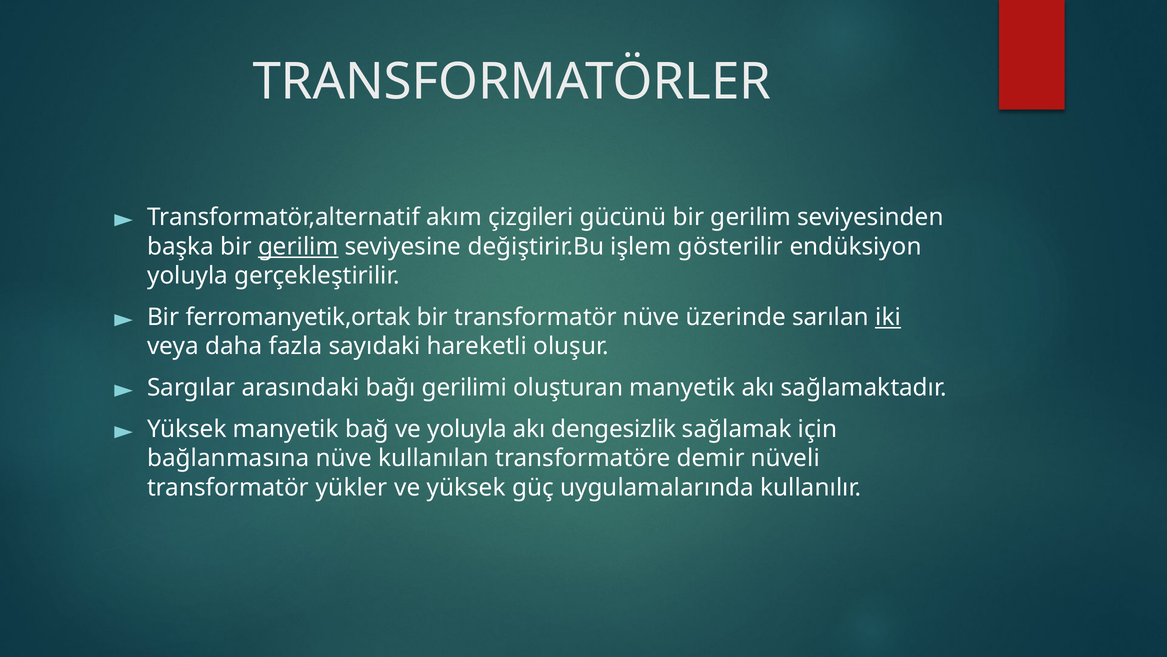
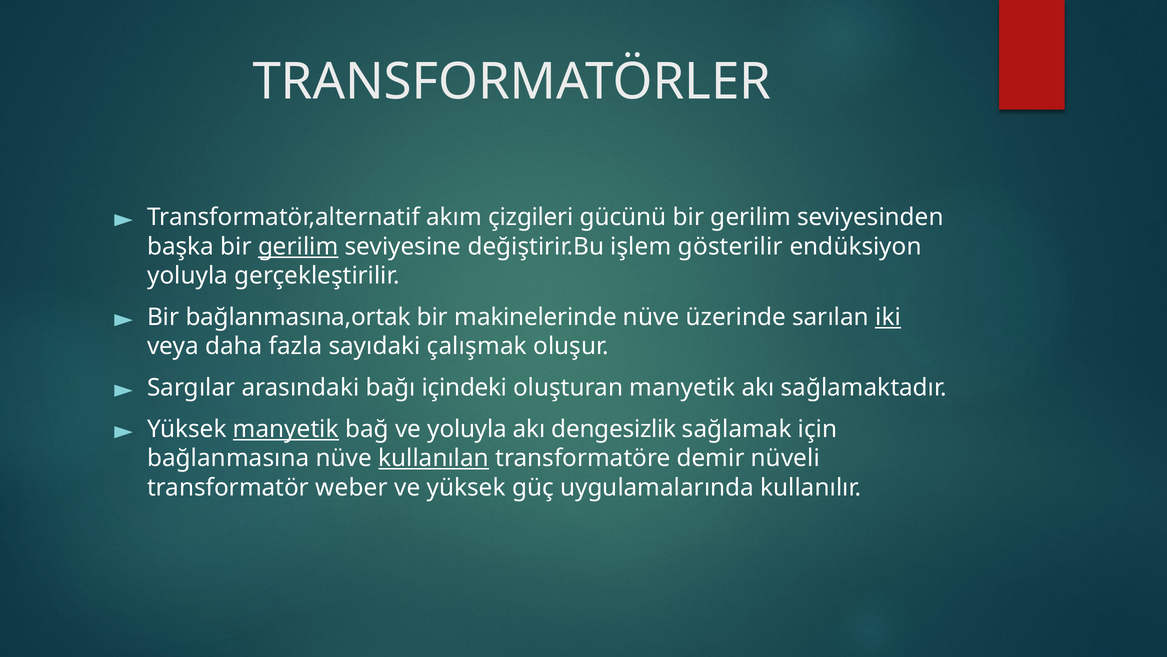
ferromanyetik,ortak: ferromanyetik,ortak -> bağlanmasına,ortak
bir transformatör: transformatör -> makinelerinde
hareketli: hareketli -> çalışmak
gerilimi: gerilimi -> içindeki
manyetik at (286, 429) underline: none -> present
kullanılan underline: none -> present
yükler: yükler -> weber
